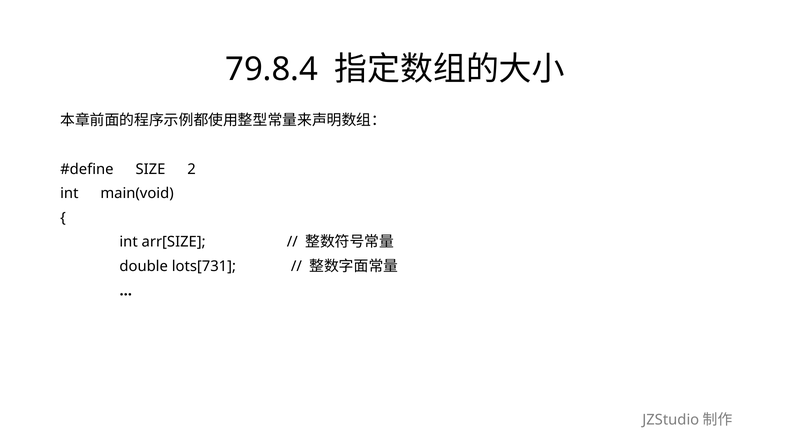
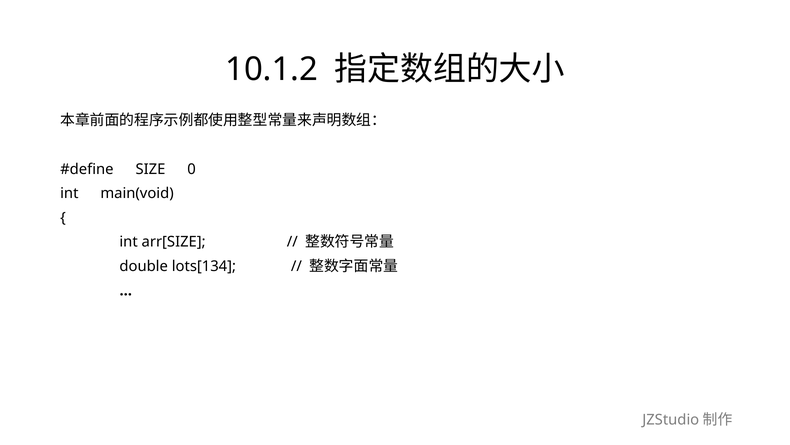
79.8.4: 79.8.4 -> 10.1.2
2: 2 -> 0
lots[731: lots[731 -> lots[134
